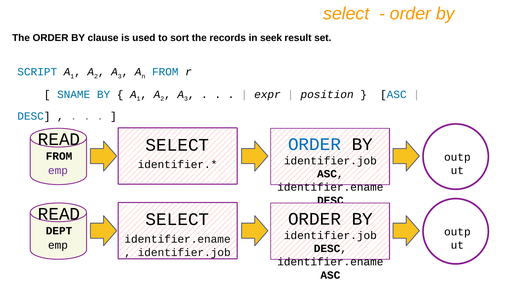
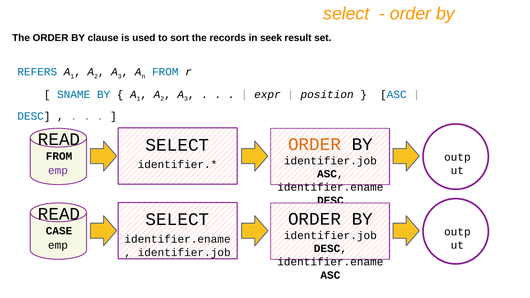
SCRIPT: SCRIPT -> REFERS
ORDER at (315, 145) colour: blue -> orange
DEPT: DEPT -> CASE
